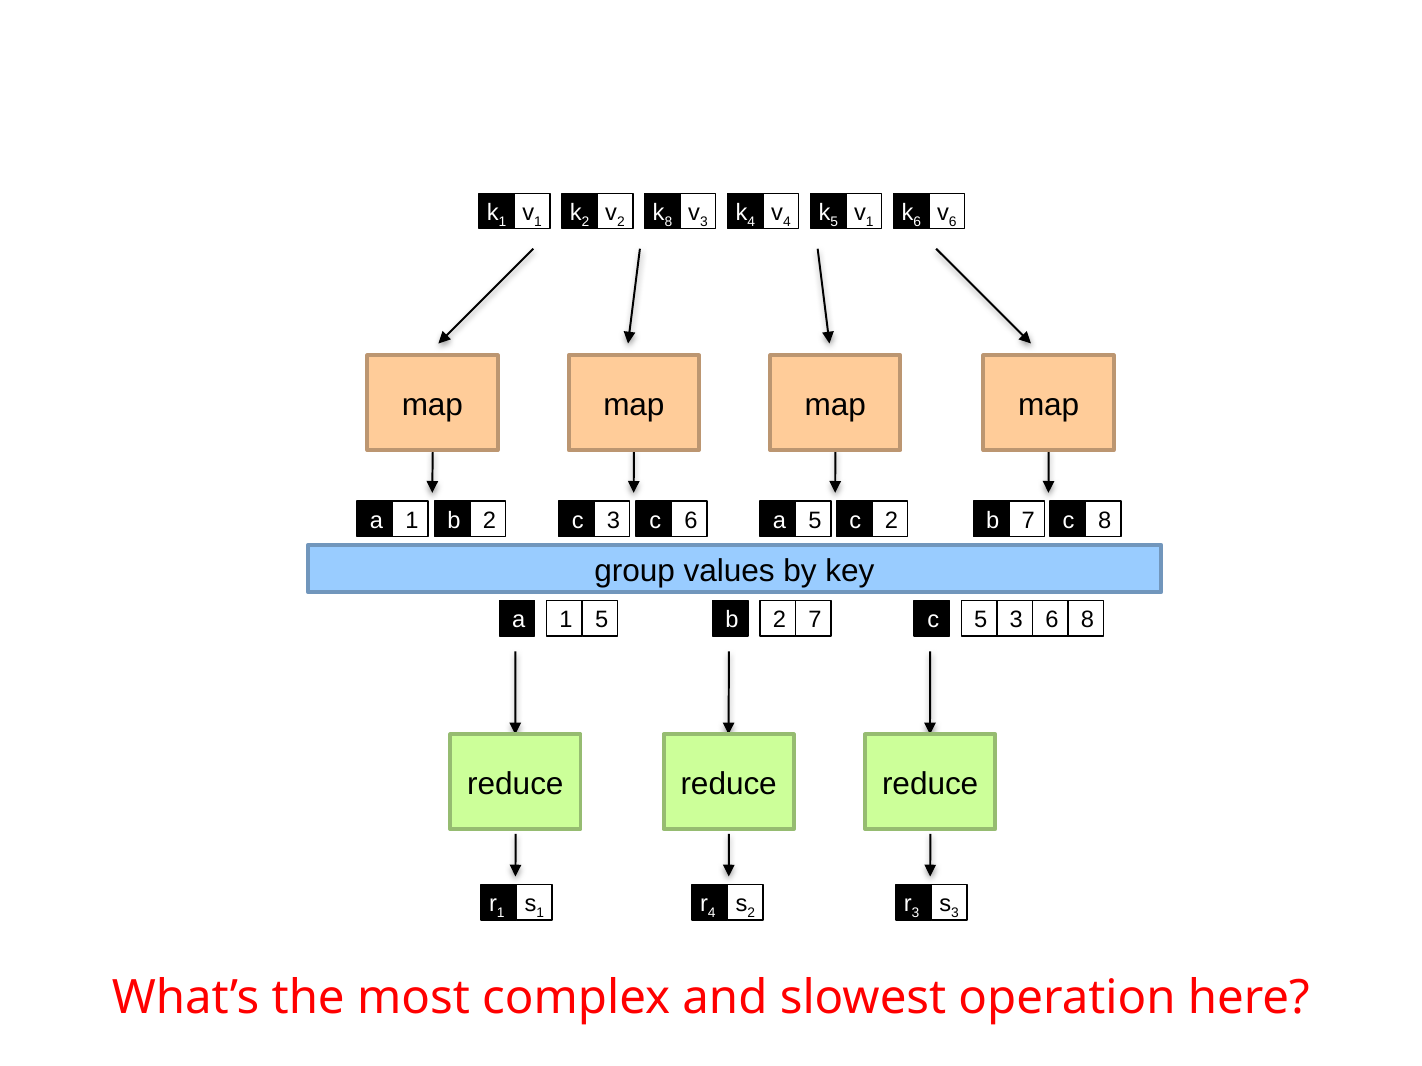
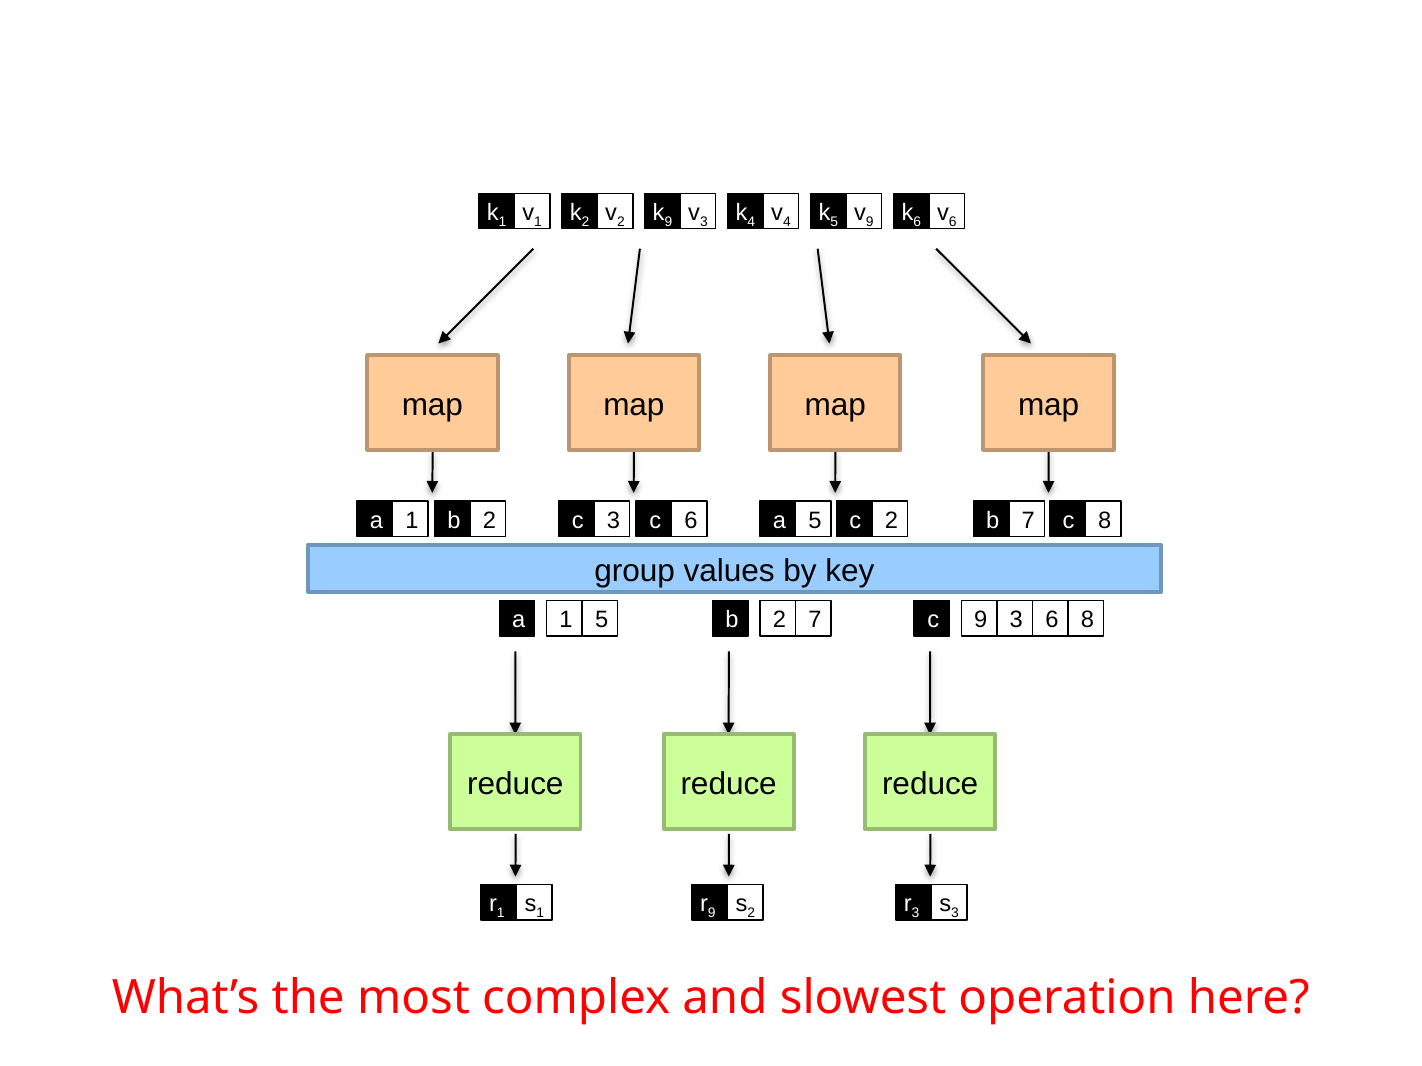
8 at (668, 222): 8 -> 9
1 at (870, 222): 1 -> 9
7 c 5: 5 -> 9
4 at (712, 913): 4 -> 9
